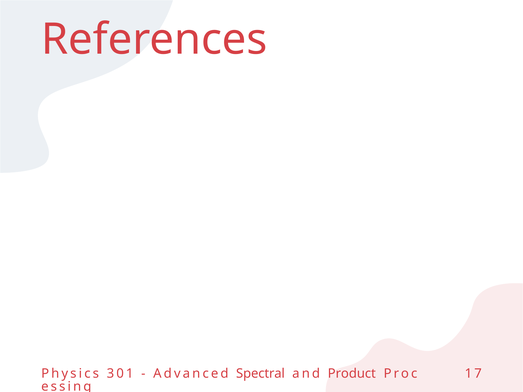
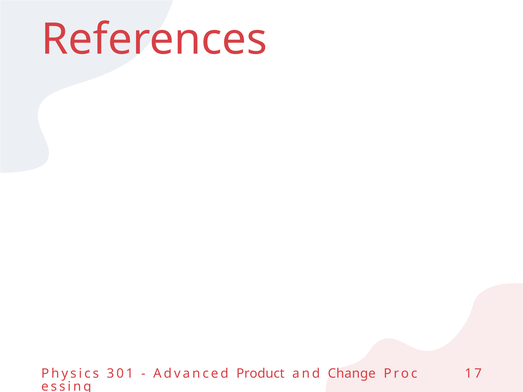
Spectral: Spectral -> Product
Product: Product -> Change
